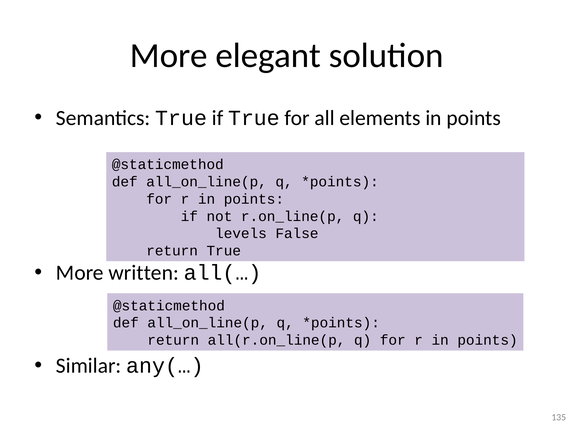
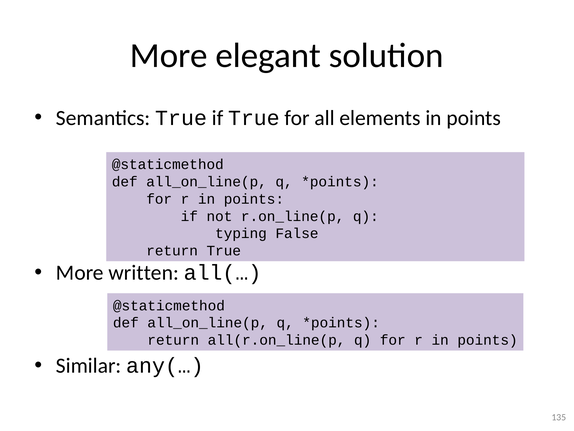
levels: levels -> typing
